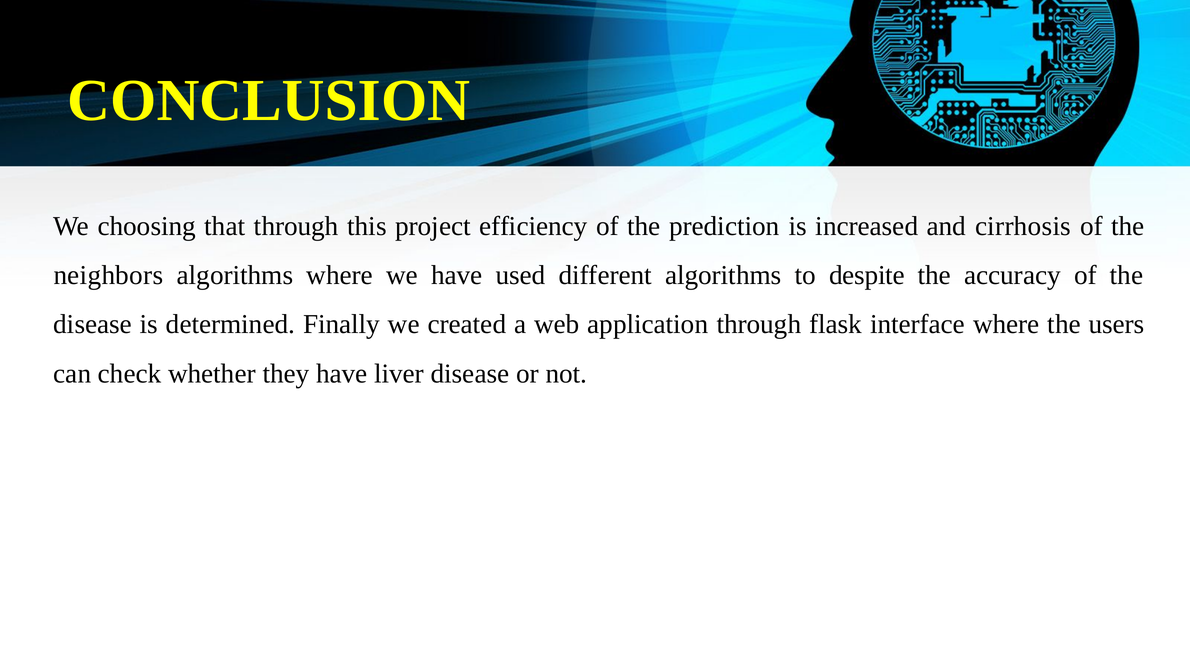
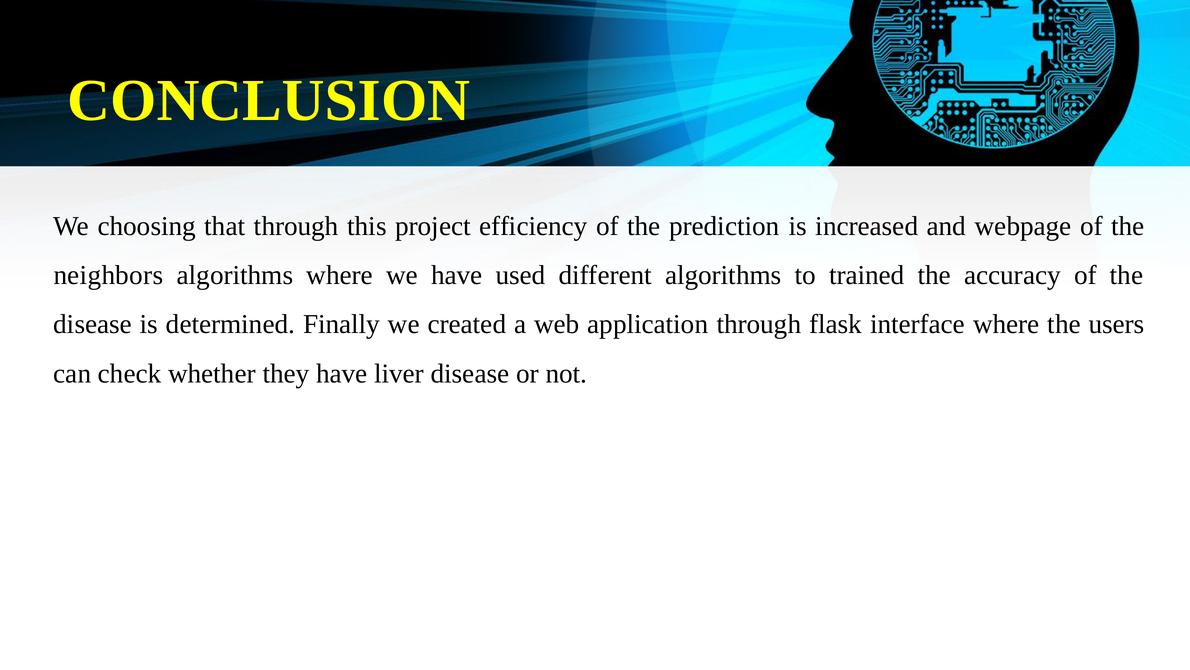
cirrhosis: cirrhosis -> webpage
despite: despite -> trained
